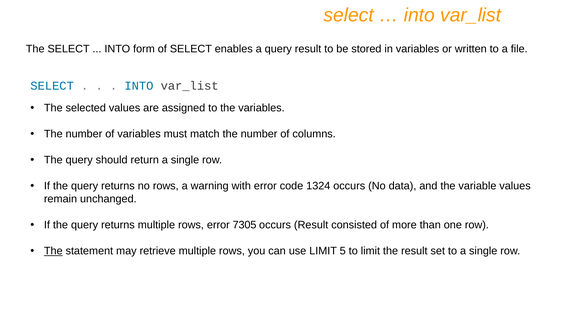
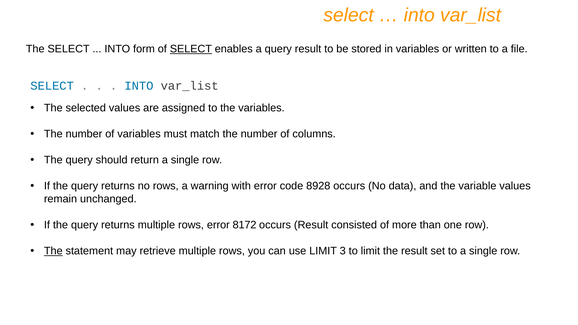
SELECT at (191, 49) underline: none -> present
1324: 1324 -> 8928
7305: 7305 -> 8172
5: 5 -> 3
